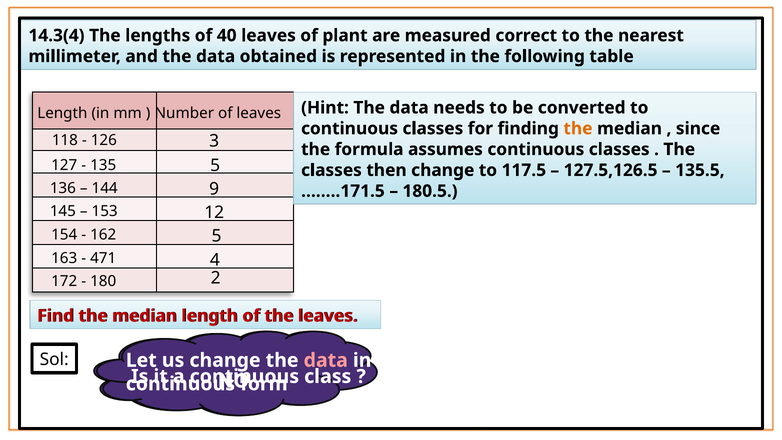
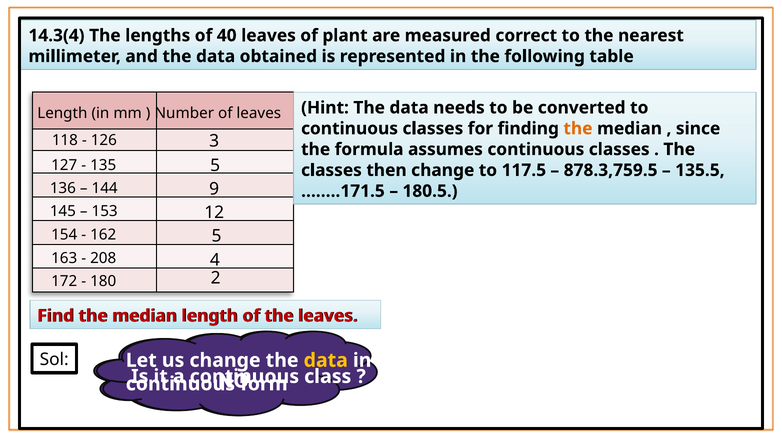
127.5,126.5: 127.5,126.5 -> 878.3,759.5
471: 471 -> 208
data at (326, 360) colour: pink -> yellow
